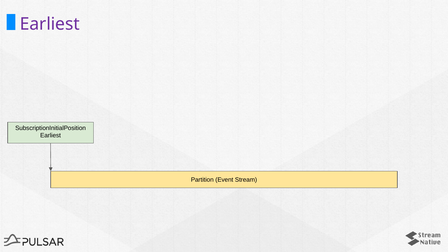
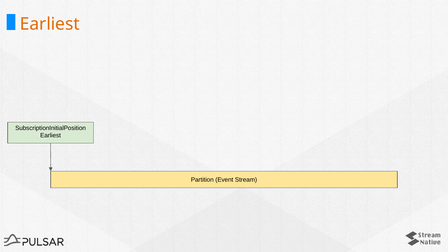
Earliest at (50, 24) colour: purple -> orange
